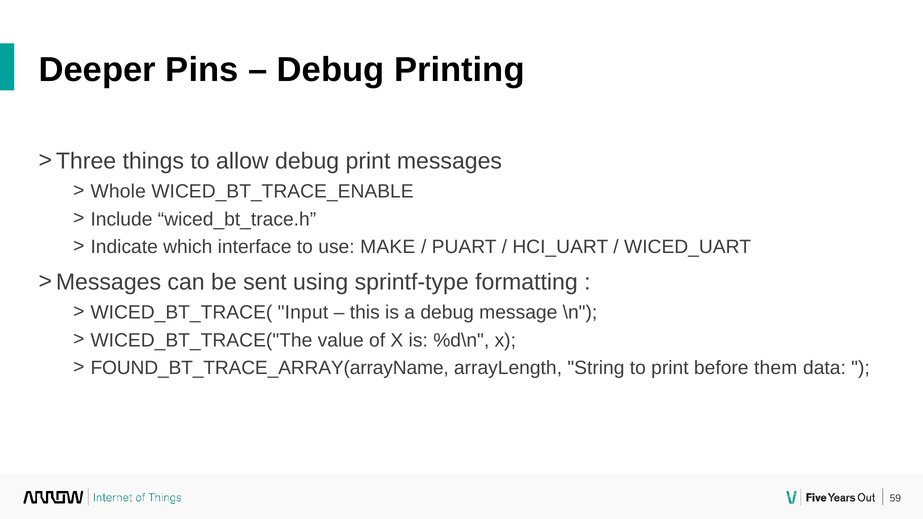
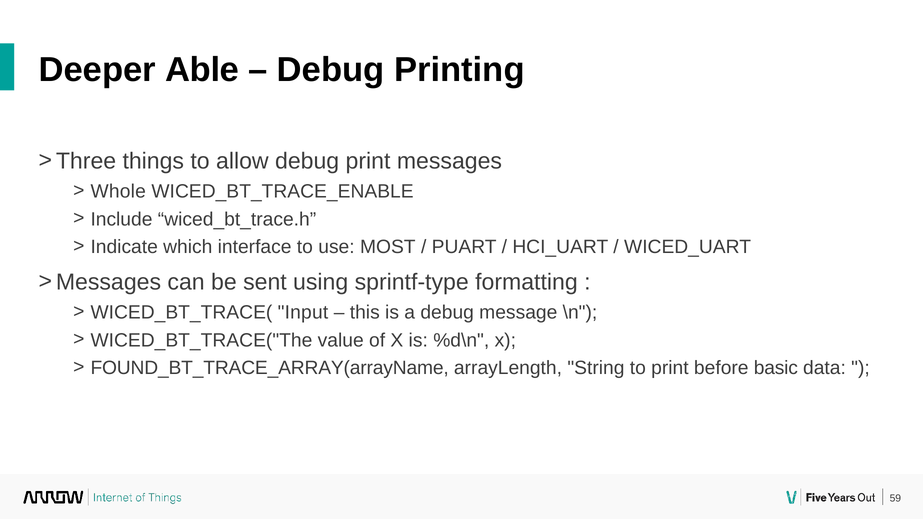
Pins: Pins -> Able
MAKE: MAKE -> MOST
them: them -> basic
